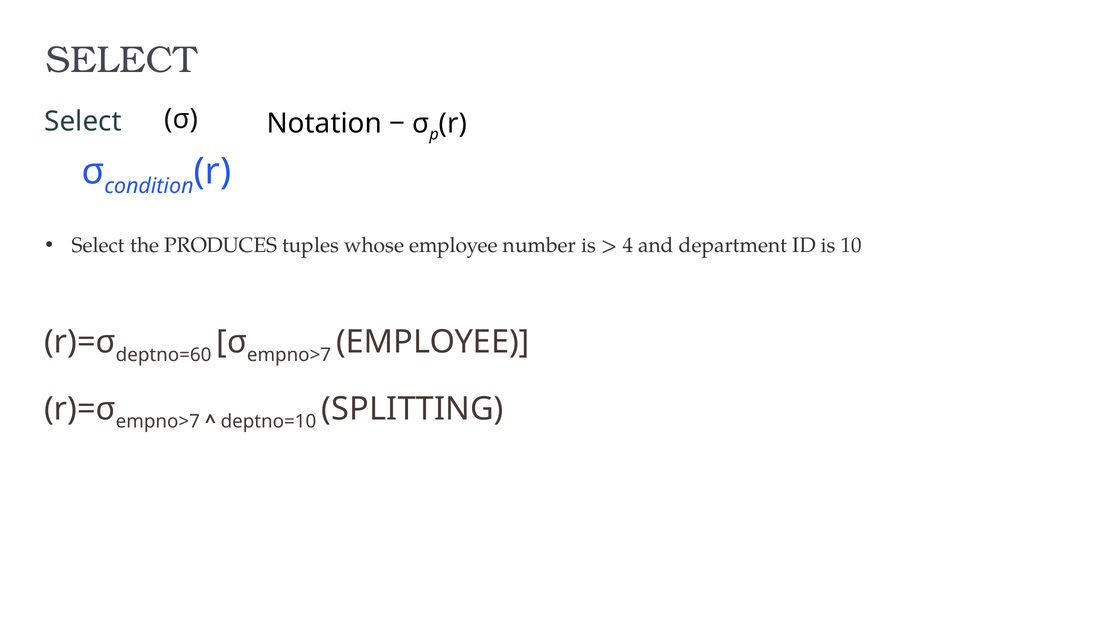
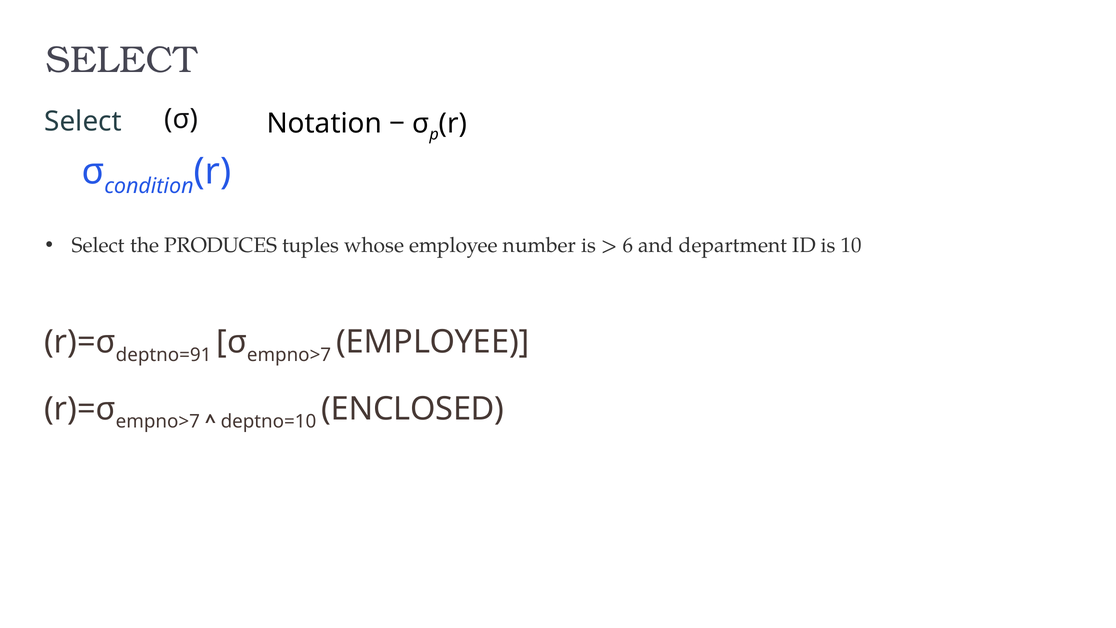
4: 4 -> 6
deptno=60: deptno=60 -> deptno=91
SPLITTING: SPLITTING -> ENCLOSED
